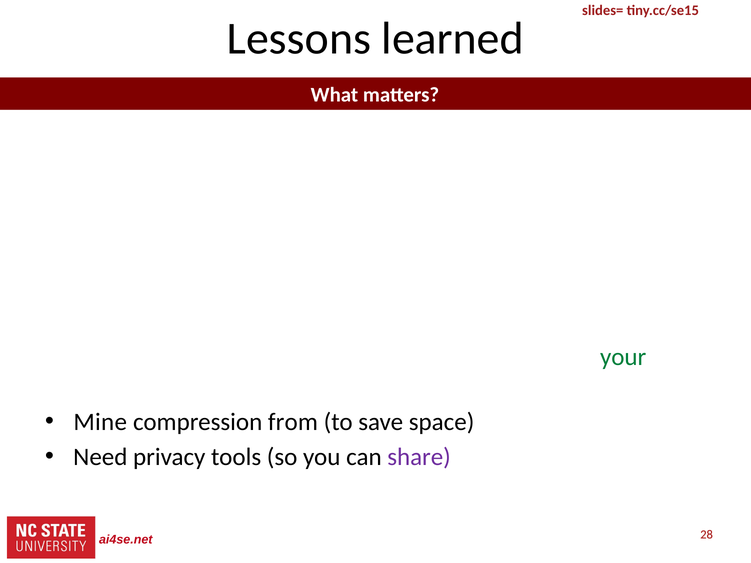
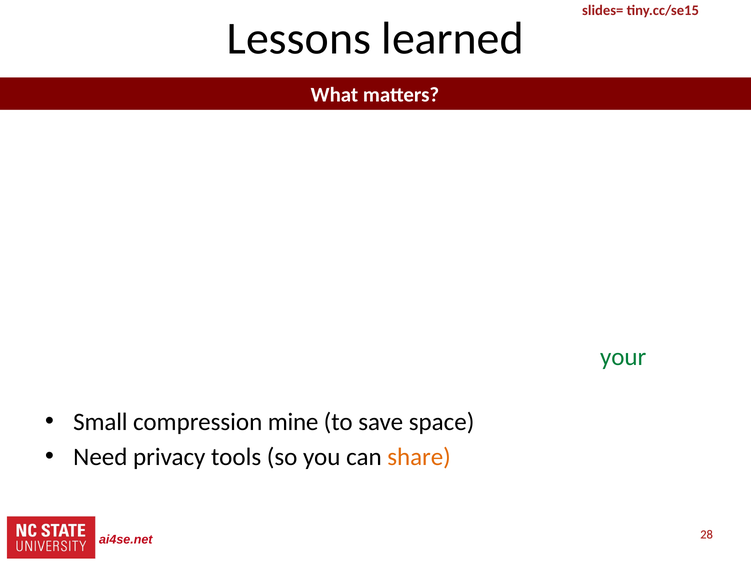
Mine: Mine -> Small
compression from: from -> mine
share colour: purple -> orange
